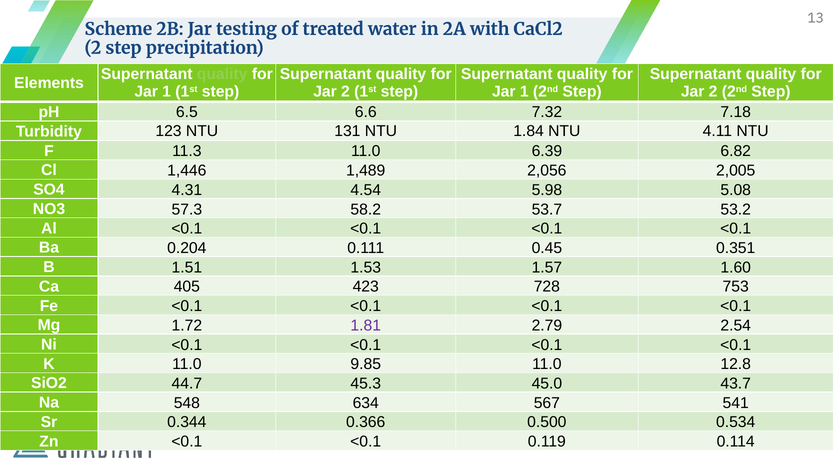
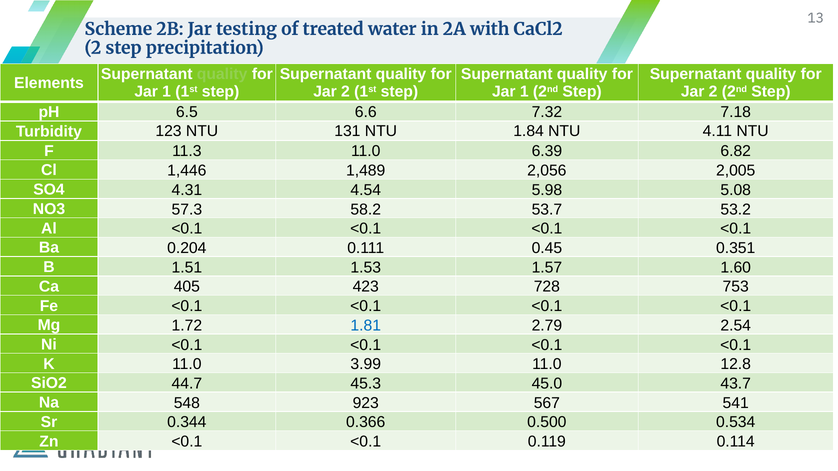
1.81 colour: purple -> blue
9.85: 9.85 -> 3.99
634: 634 -> 923
